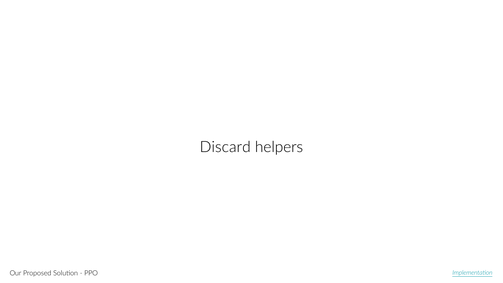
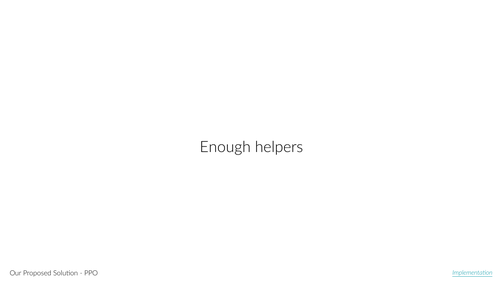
Discard: Discard -> Enough
